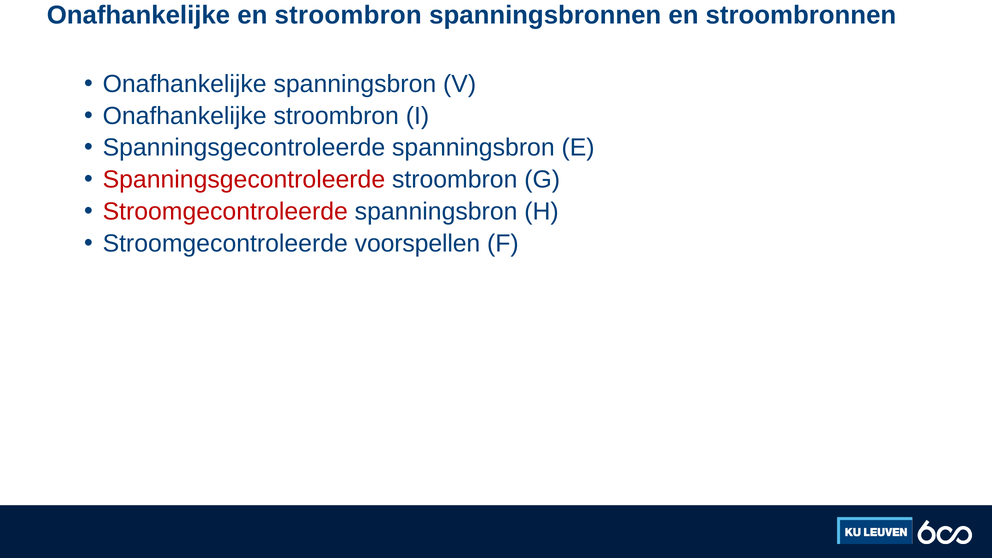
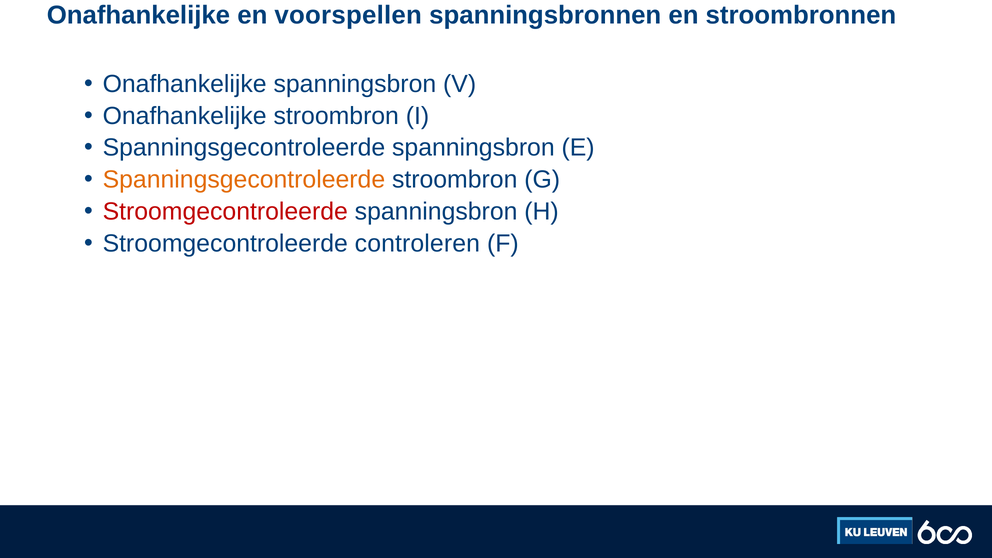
en stroombron: stroombron -> voorspellen
Spanningsgecontroleerde at (244, 180) colour: red -> orange
voorspellen: voorspellen -> controleren
